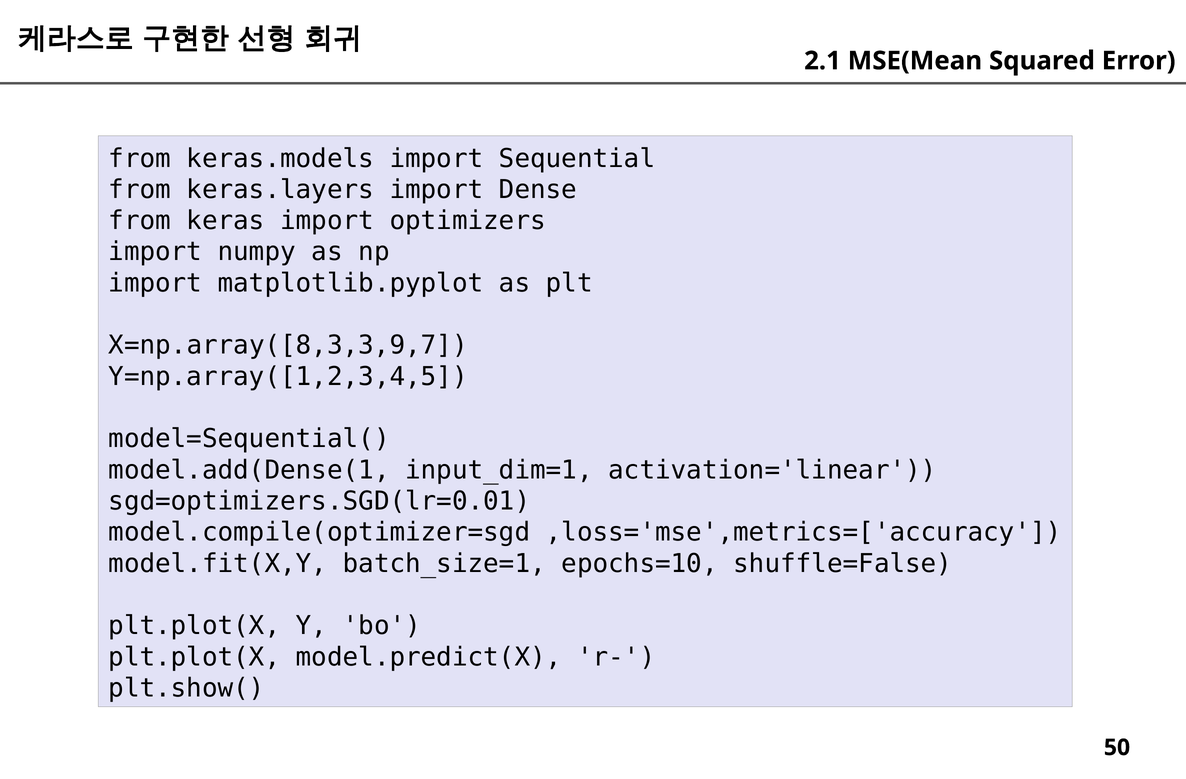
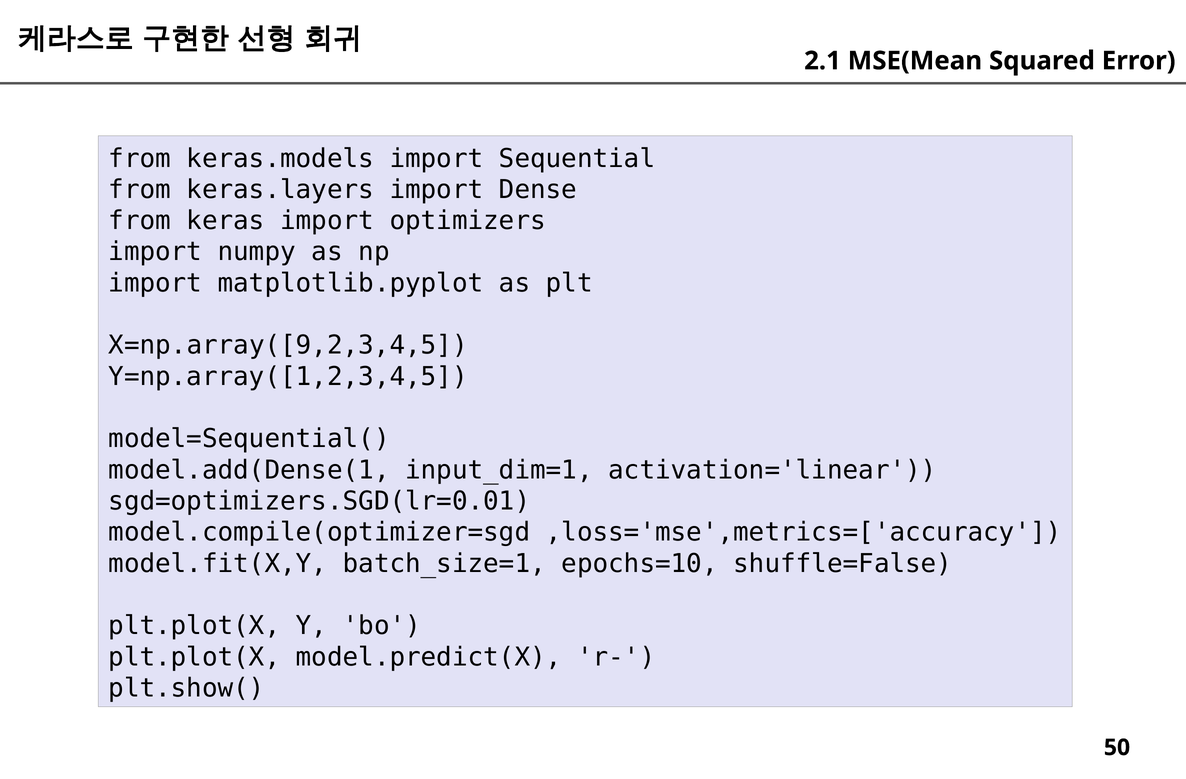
X=np.array([8,3,3,9,7: X=np.array([8,3,3,9,7 -> X=np.array([9,2,3,4,5
